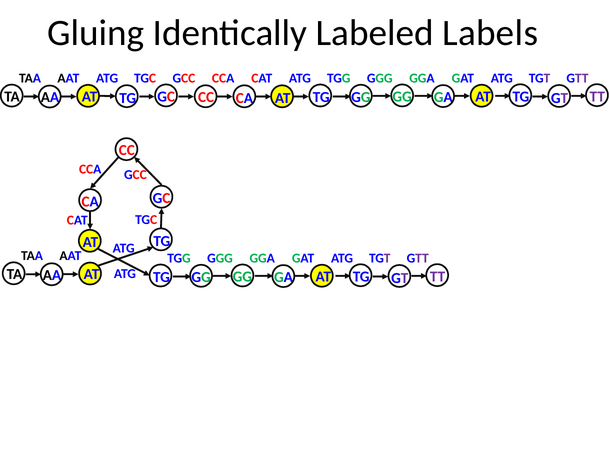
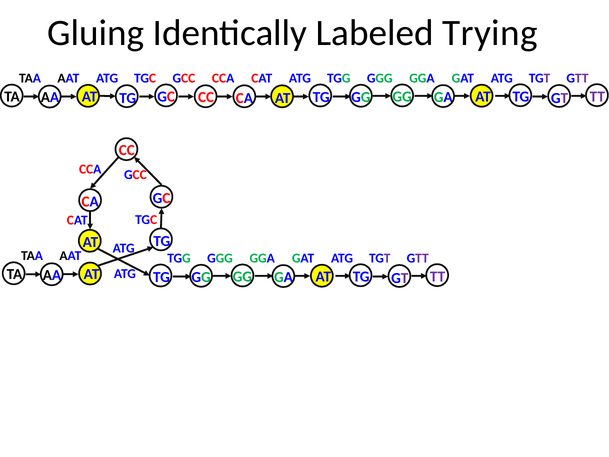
Labels: Labels -> Trying
